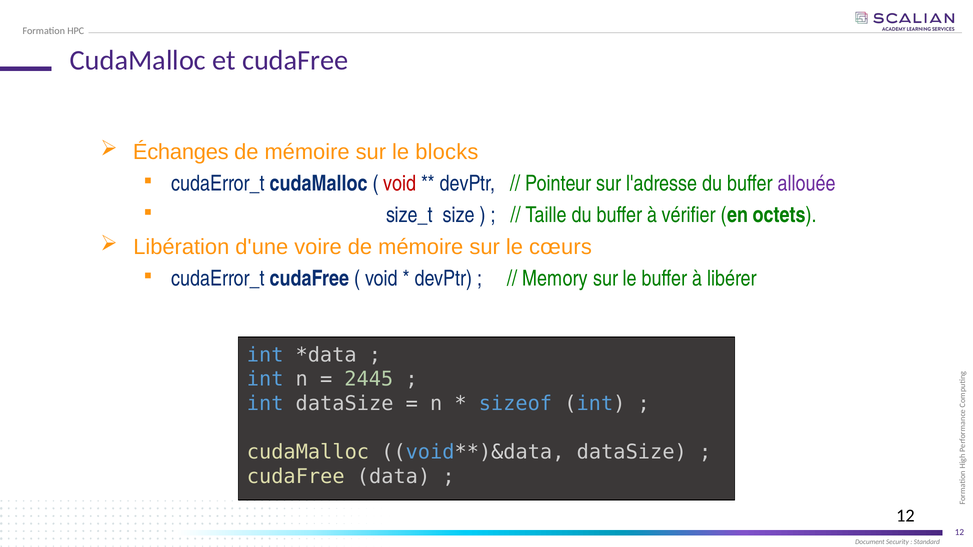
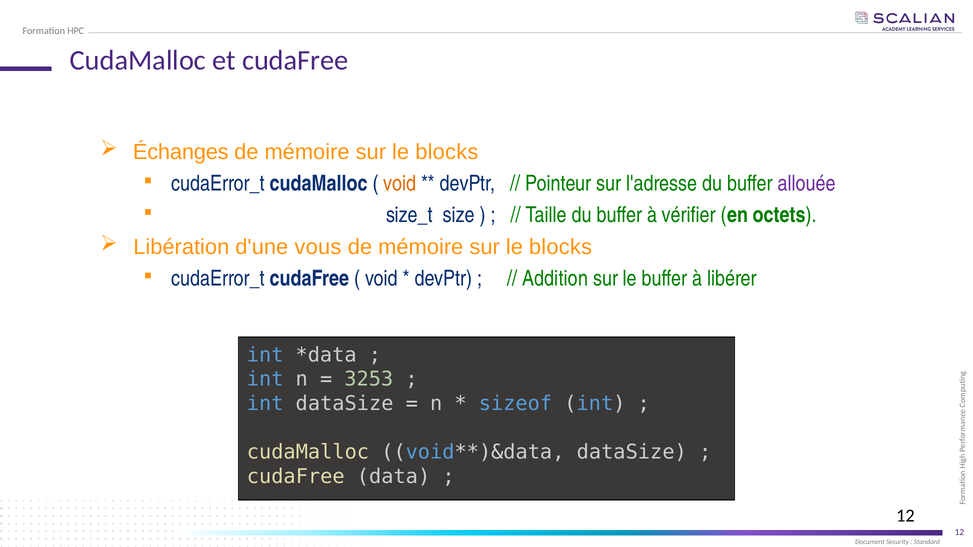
void at (400, 184) colour: red -> orange
voire: voire -> vous
cœurs at (560, 247): cœurs -> blocks
Memory: Memory -> Addition
2445: 2445 -> 3253
